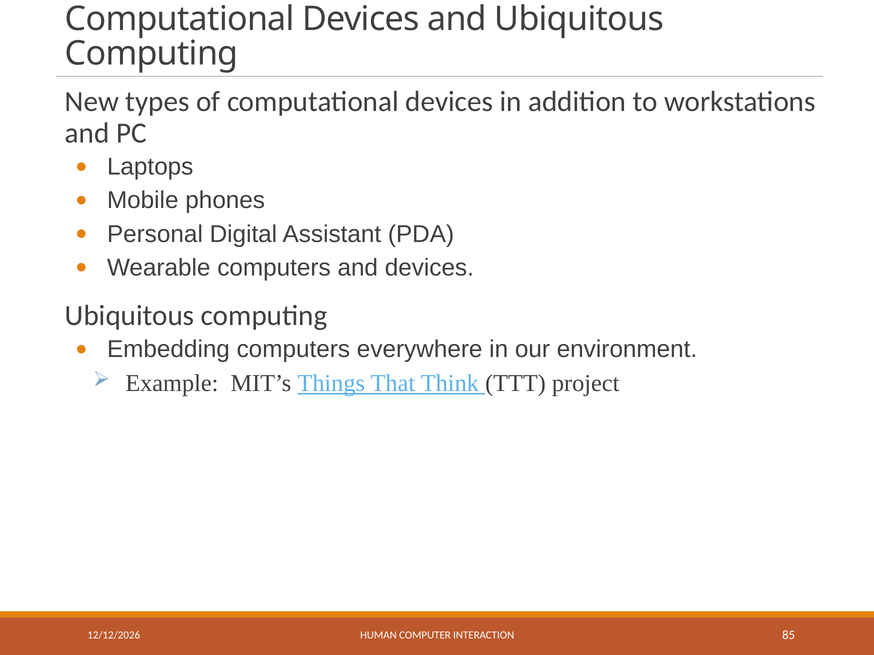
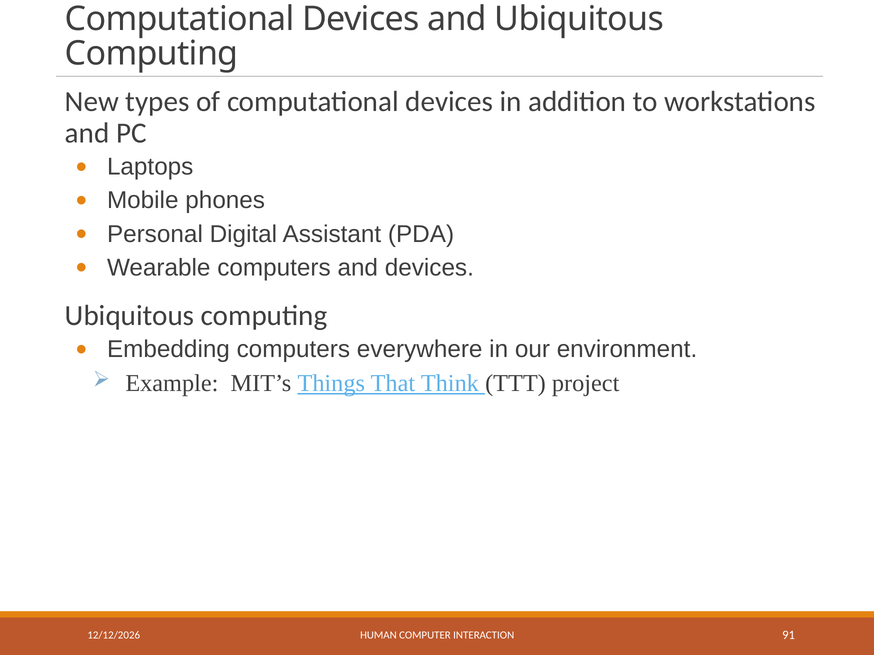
85: 85 -> 91
